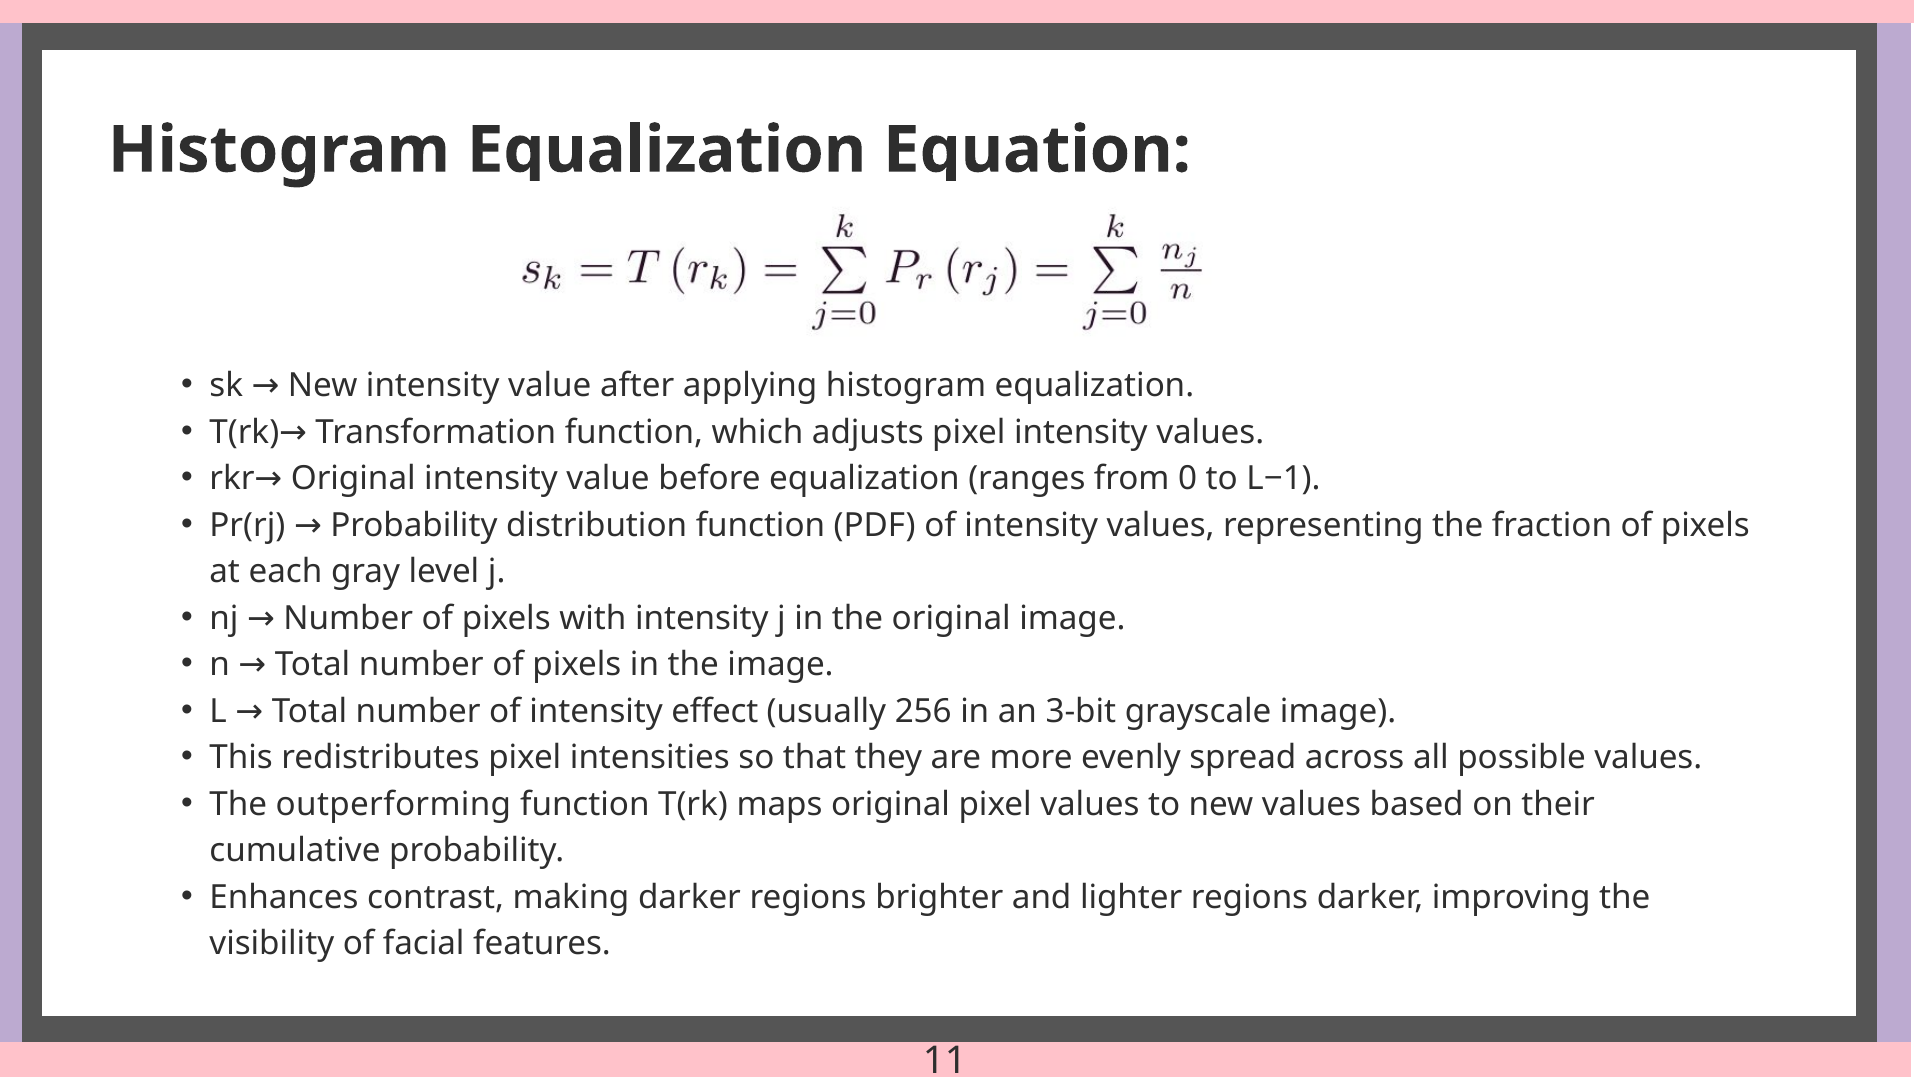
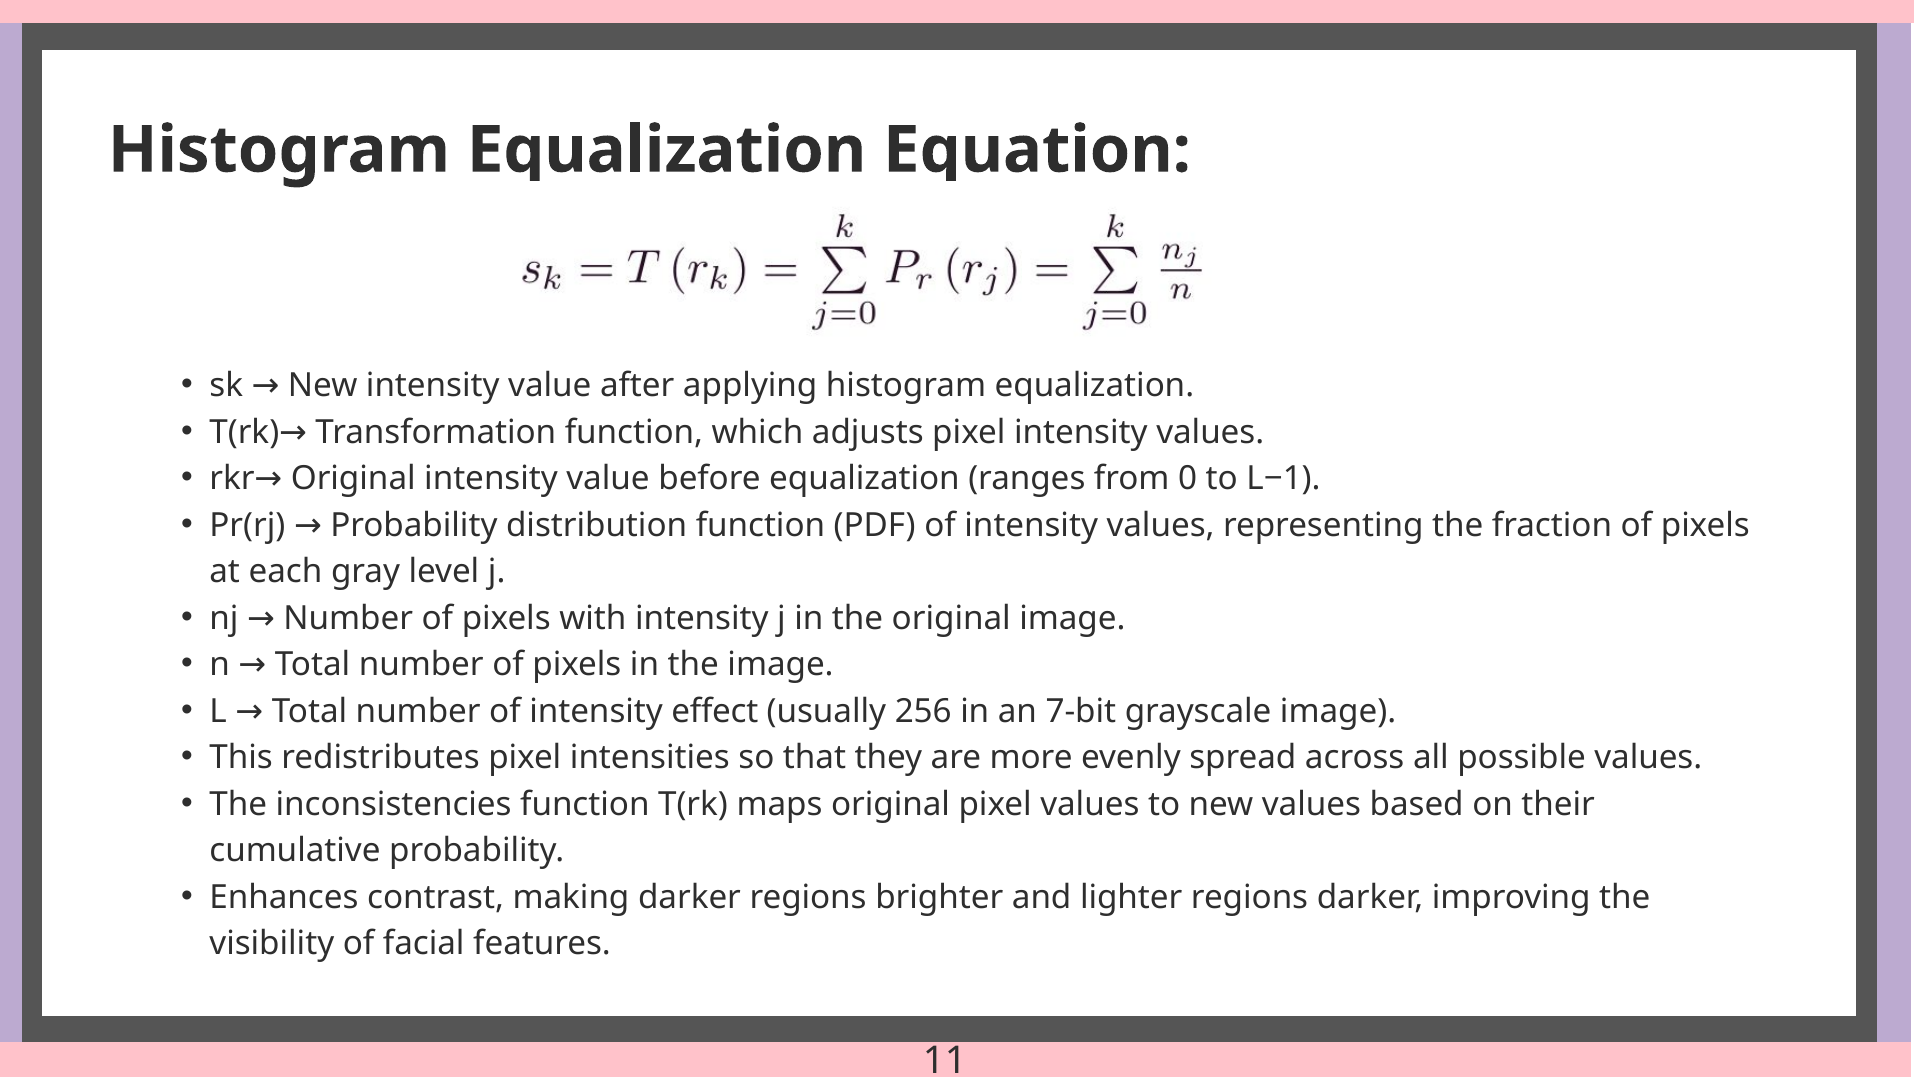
3-bit: 3-bit -> 7-bit
outperforming: outperforming -> inconsistencies
